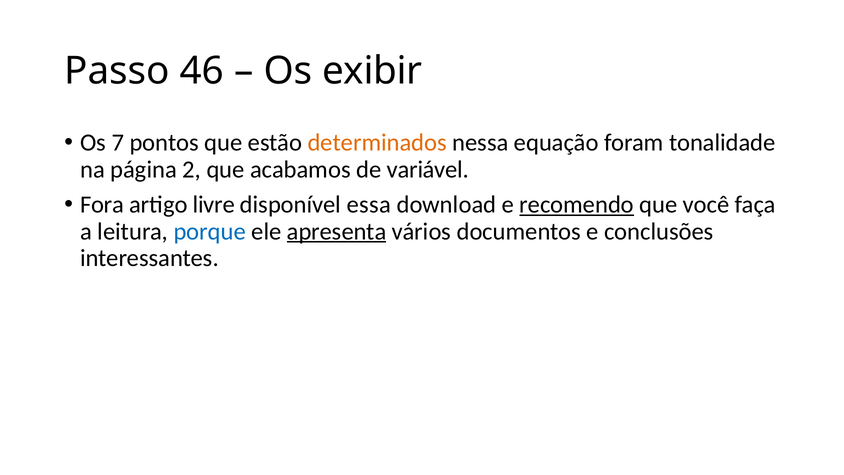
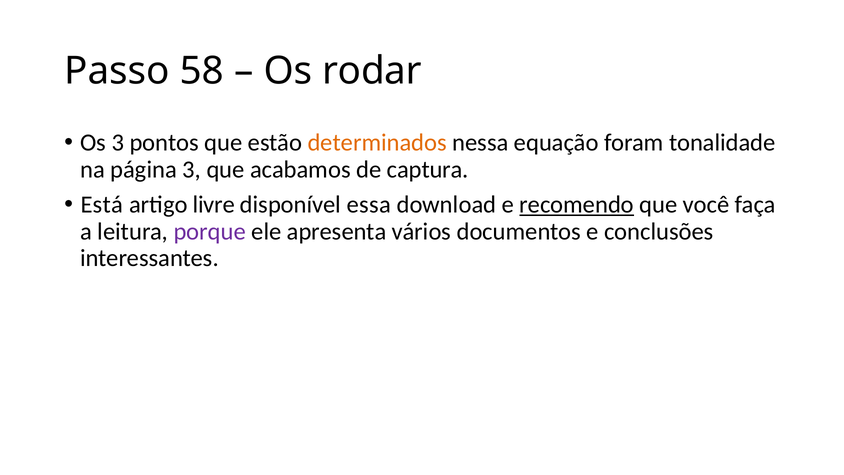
46: 46 -> 58
exibir: exibir -> rodar
Os 7: 7 -> 3
página 2: 2 -> 3
variável: variável -> captura
Fora: Fora -> Está
porque colour: blue -> purple
apresenta underline: present -> none
